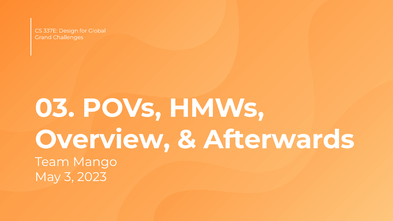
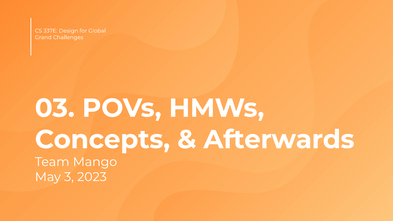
Overview: Overview -> Concepts
